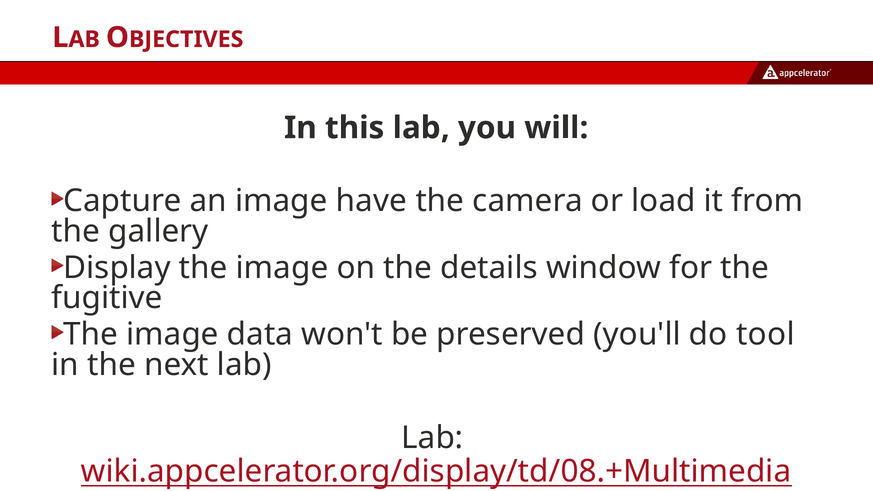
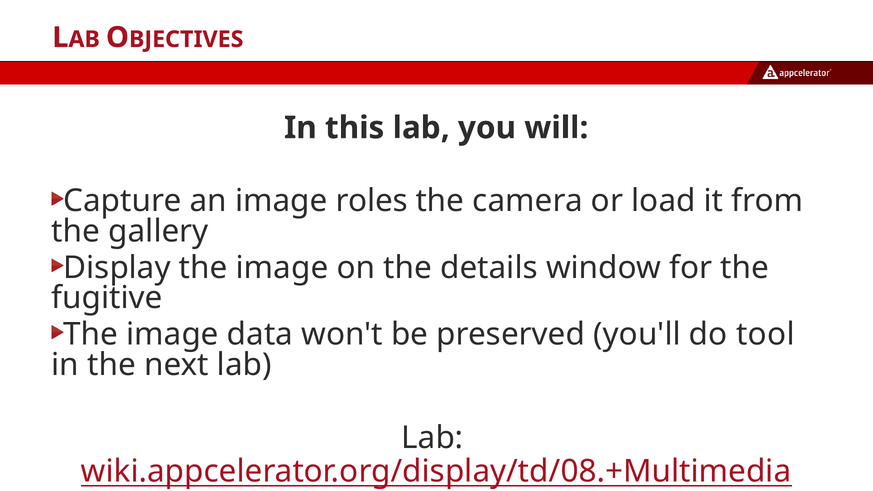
have: have -> roles
